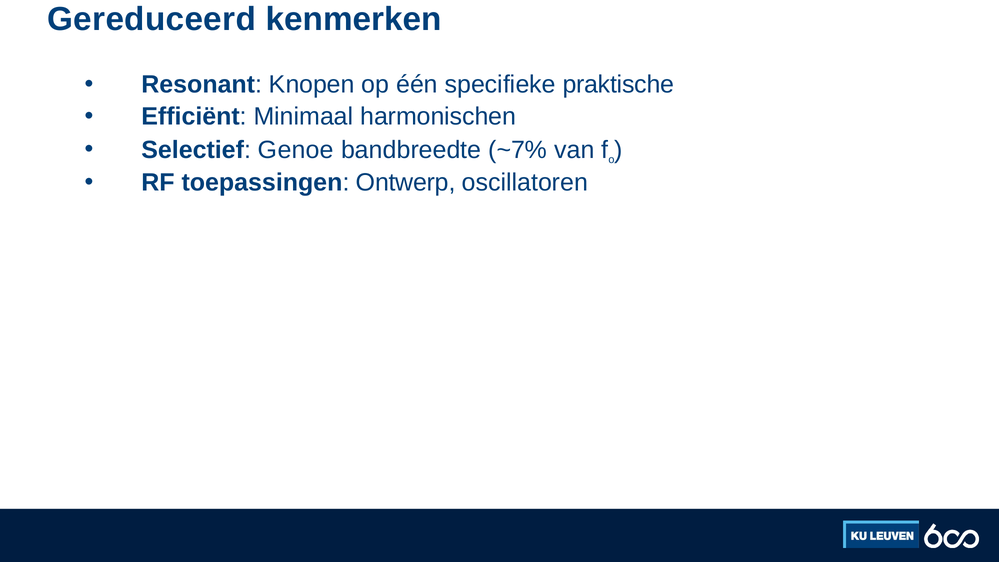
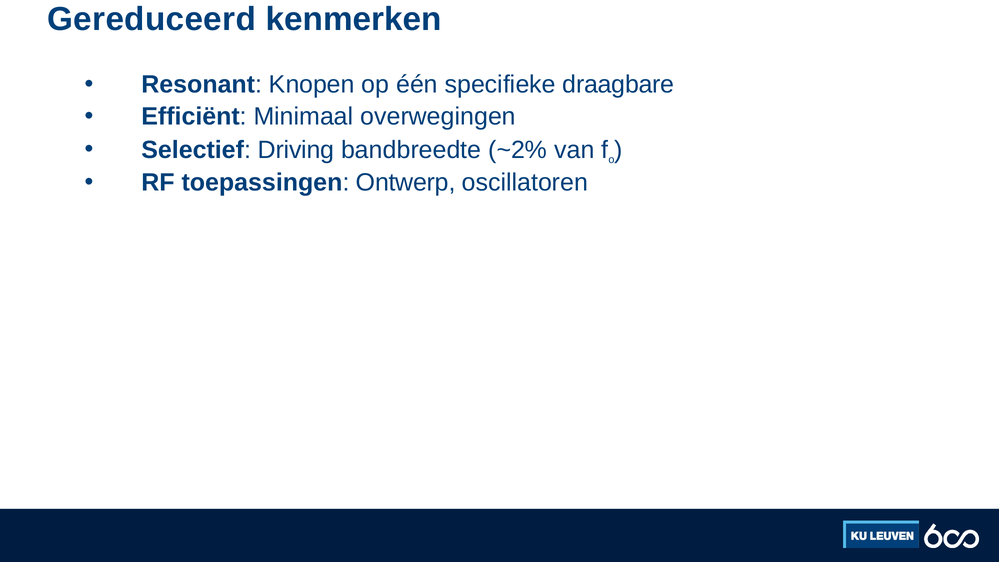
praktische: praktische -> draagbare
harmonischen: harmonischen -> overwegingen
Genoe: Genoe -> Driving
~7%: ~7% -> ~2%
